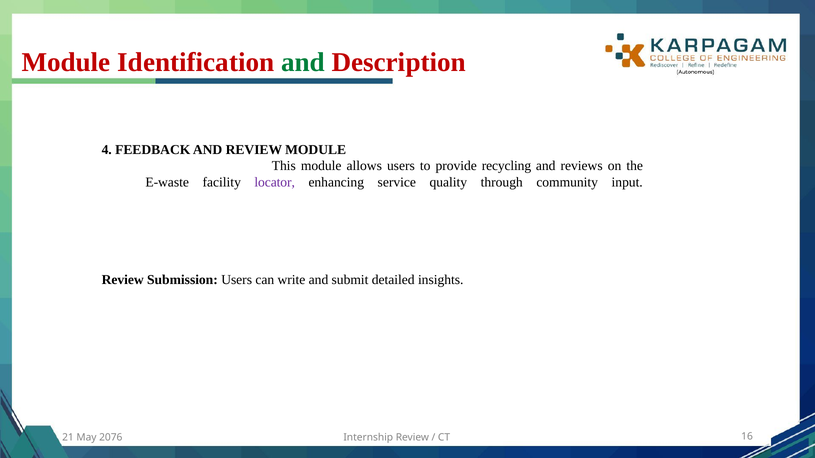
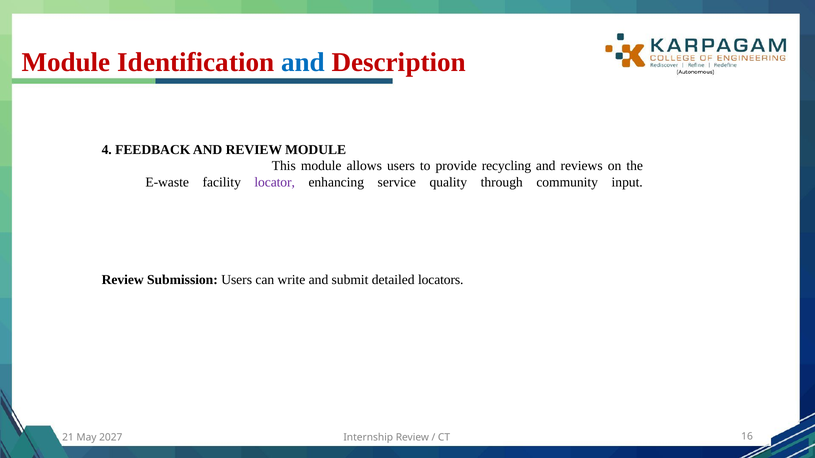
and at (303, 63) colour: green -> blue
insights: insights -> locators
2076: 2076 -> 2027
